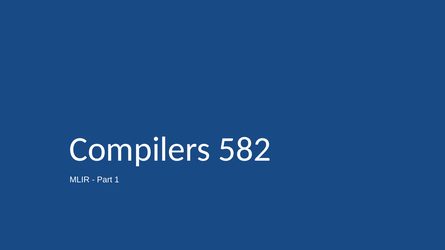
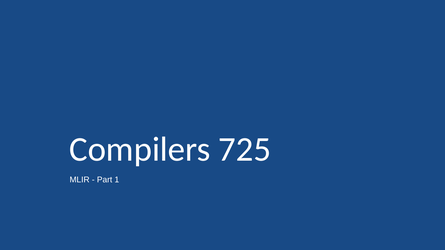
582: 582 -> 725
